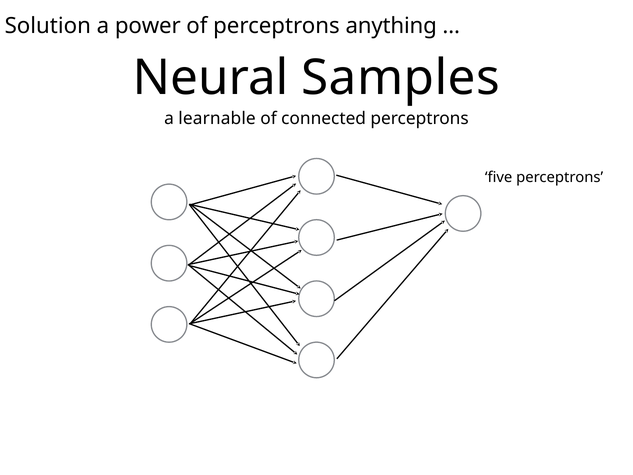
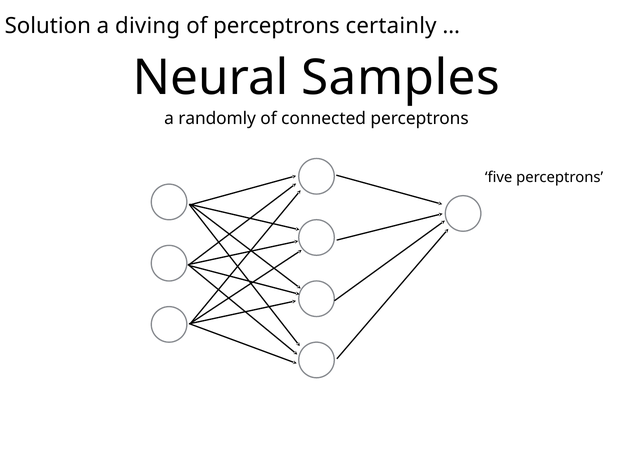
power: power -> diving
anything: anything -> certainly
learnable: learnable -> randomly
